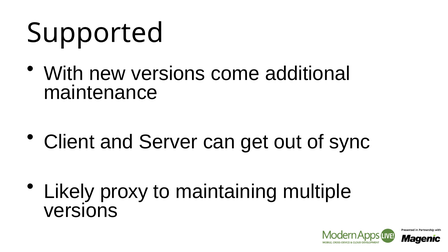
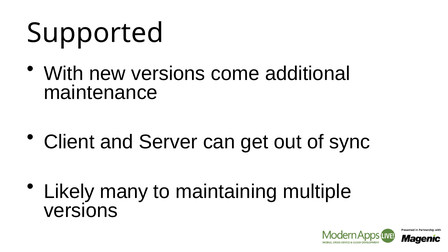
proxy: proxy -> many
